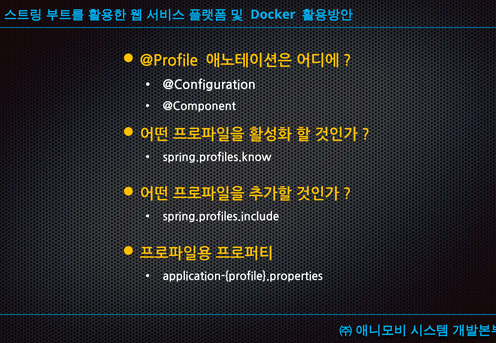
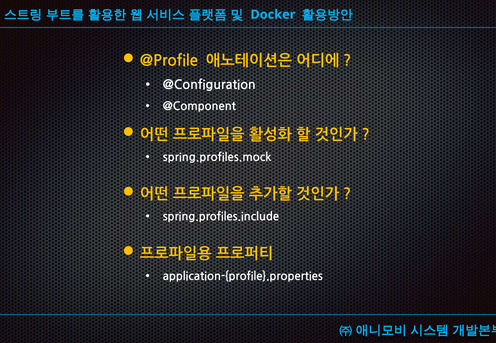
spring.profiles.know: spring.profiles.know -> spring.profiles.mock
